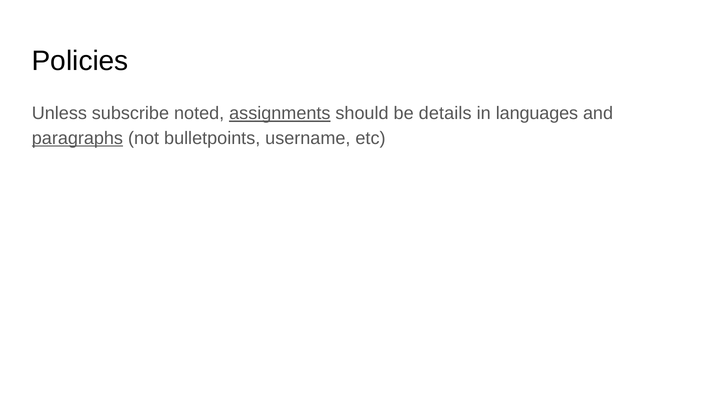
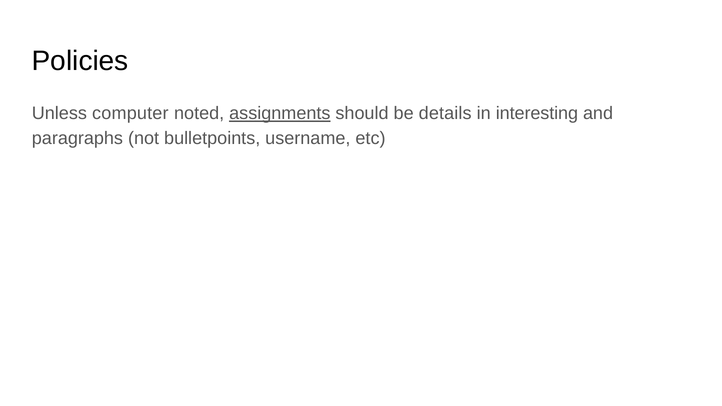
subscribe: subscribe -> computer
languages: languages -> interesting
paragraphs underline: present -> none
